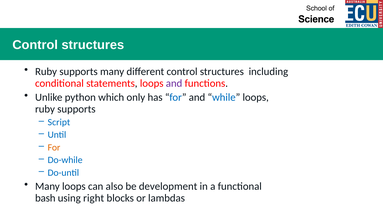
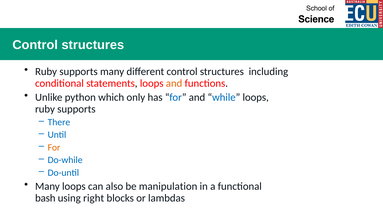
and at (174, 83) colour: purple -> orange
Script: Script -> There
development: development -> manipulation
